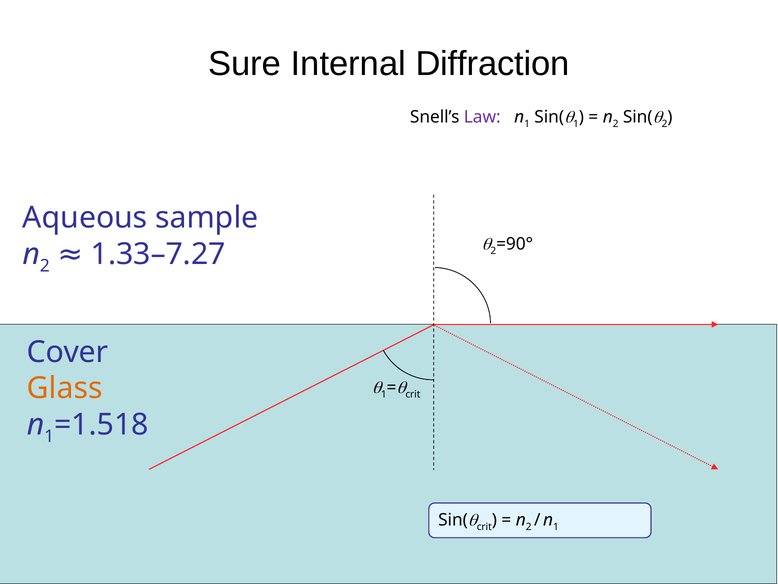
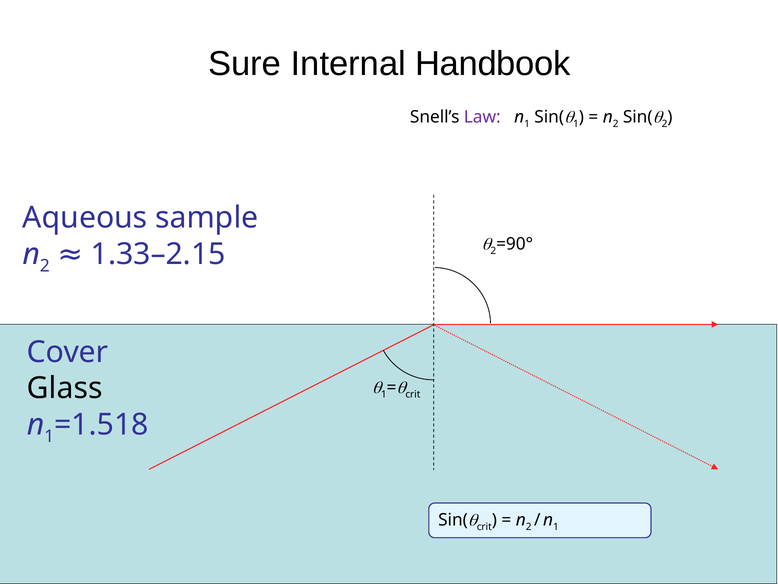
Diffraction: Diffraction -> Handbook
1.33–7.27: 1.33–7.27 -> 1.33–2.15
Glass colour: orange -> black
